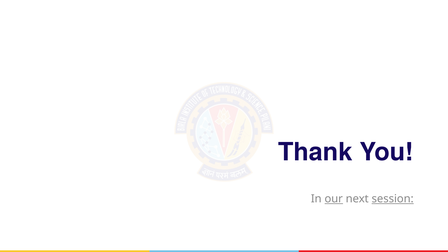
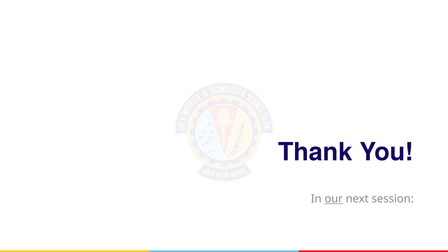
session underline: present -> none
